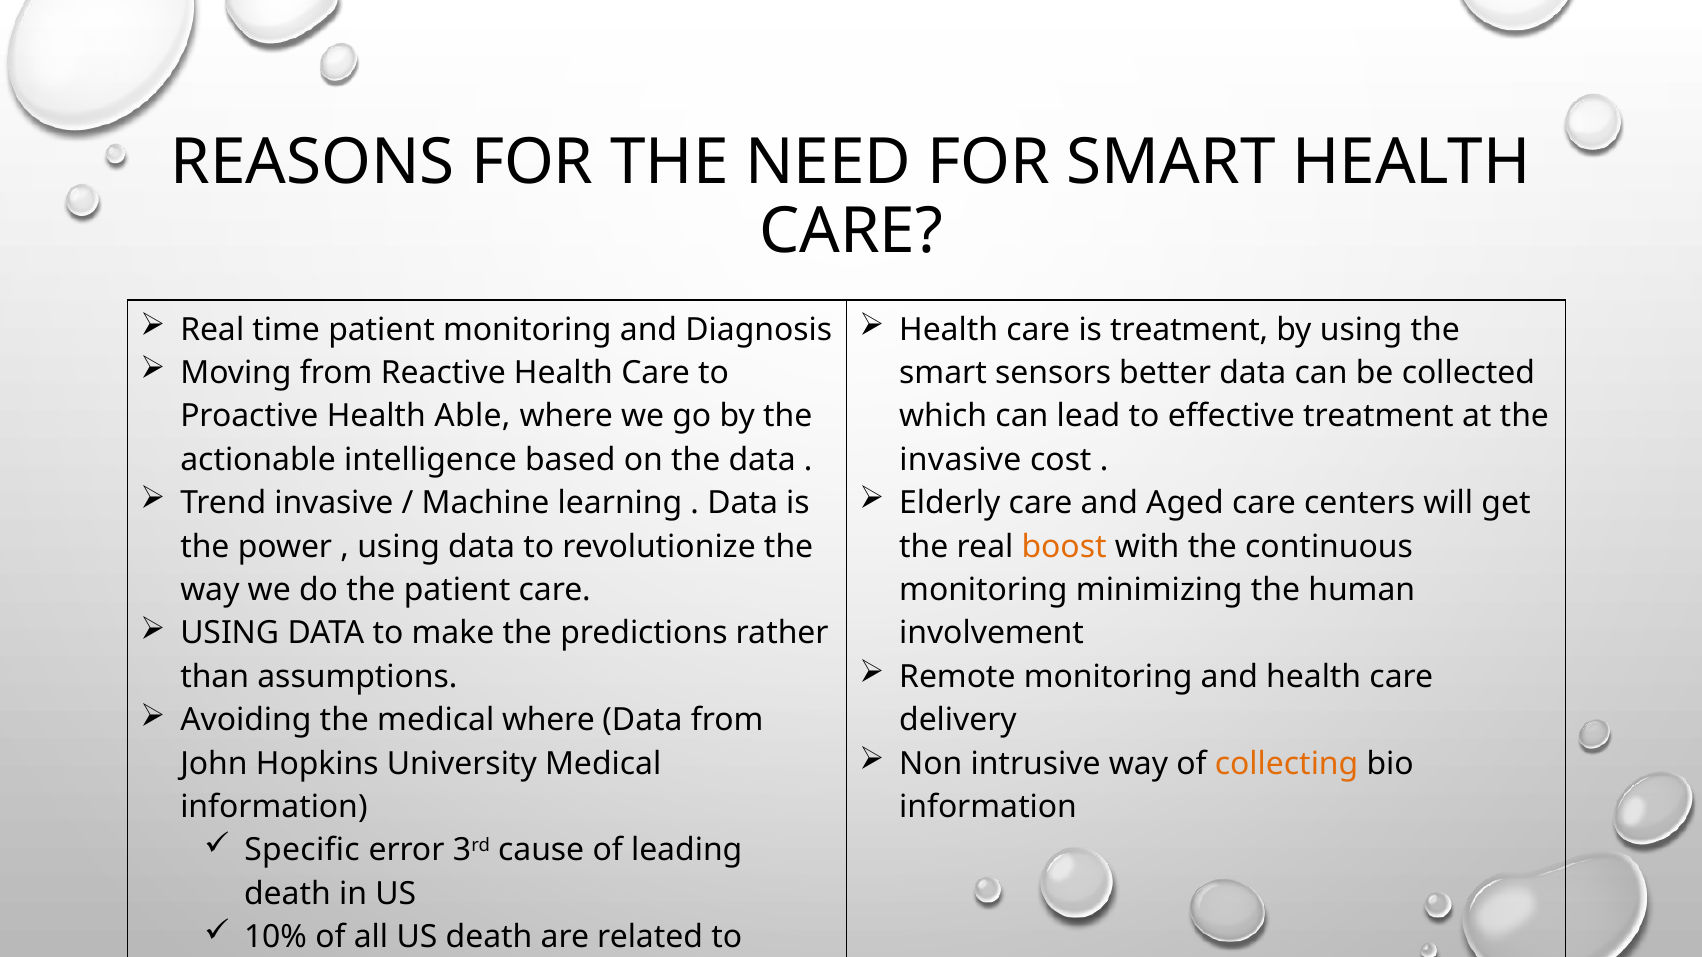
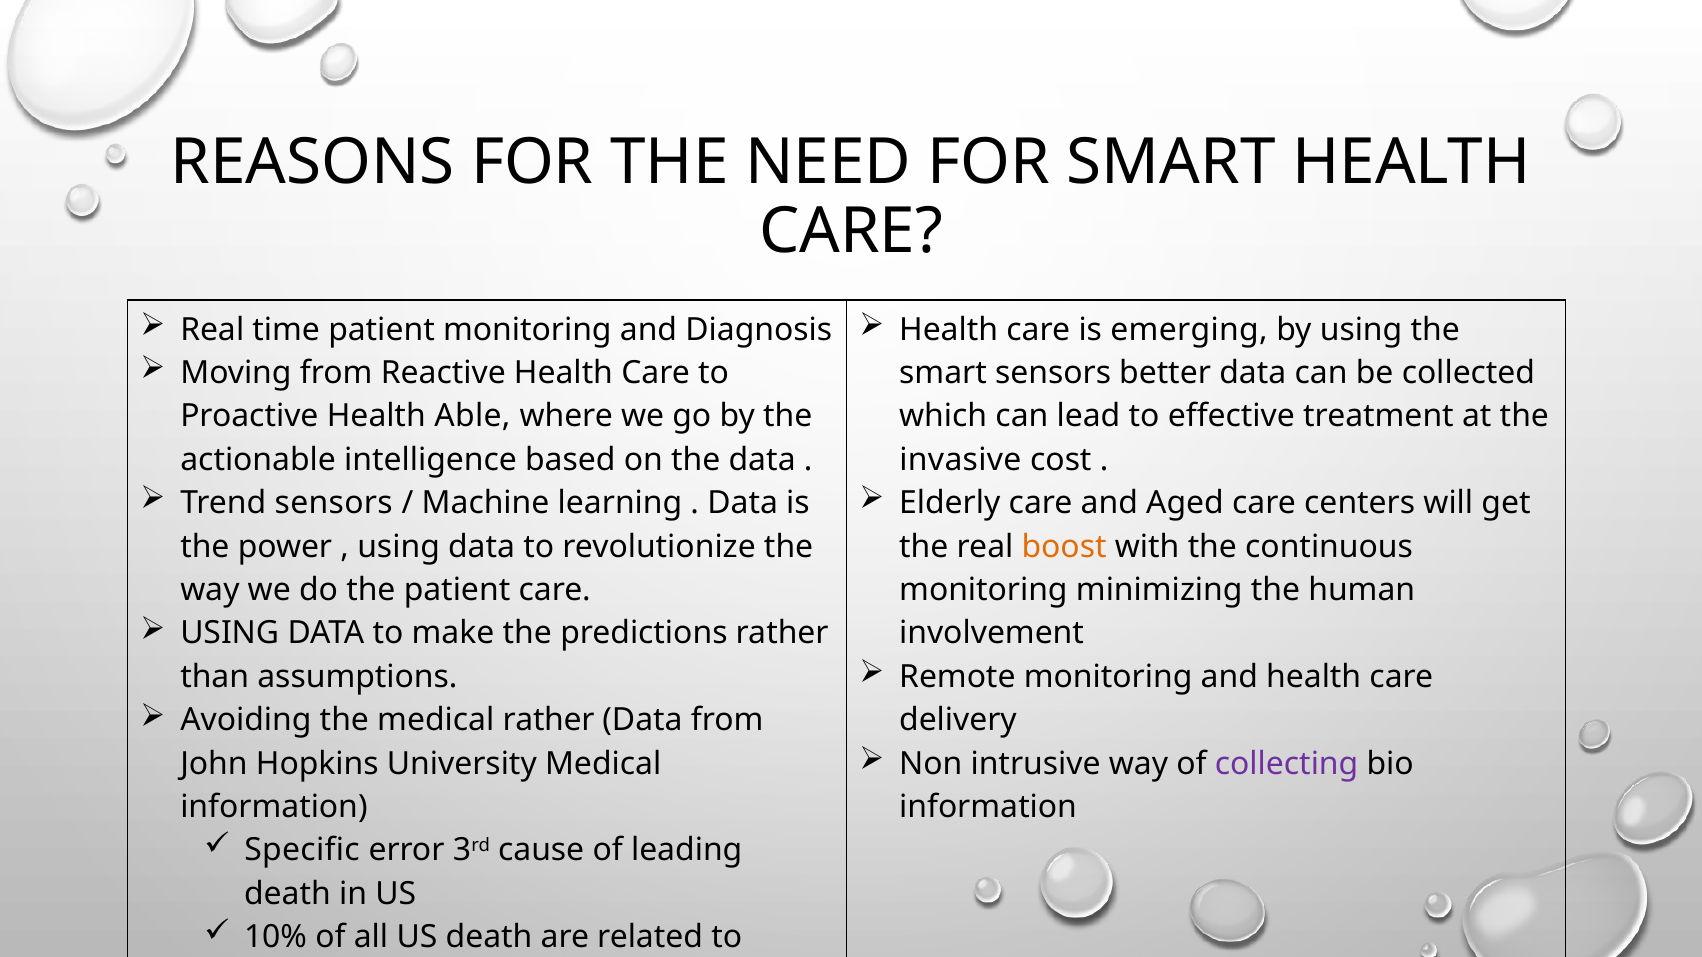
is treatment: treatment -> emerging
Trend invasive: invasive -> sensors
medical where: where -> rather
collecting colour: orange -> purple
